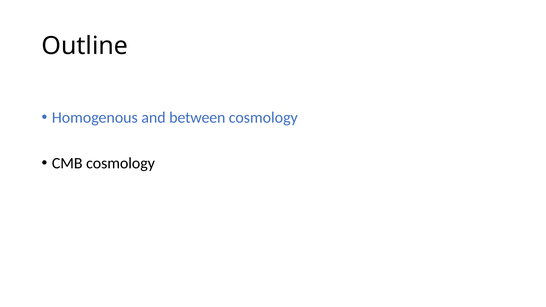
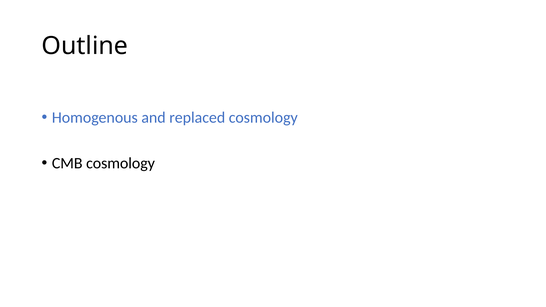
between: between -> replaced
